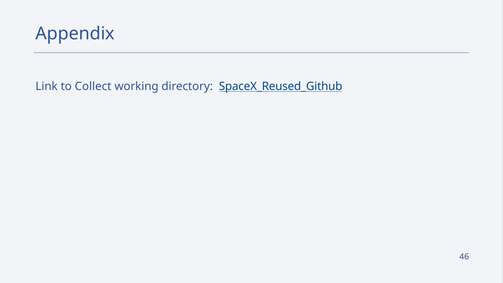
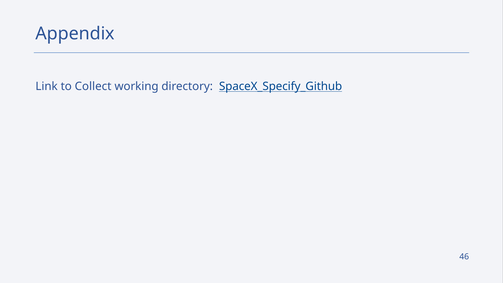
SpaceX_Reused_Github: SpaceX_Reused_Github -> SpaceX_Specify_Github
